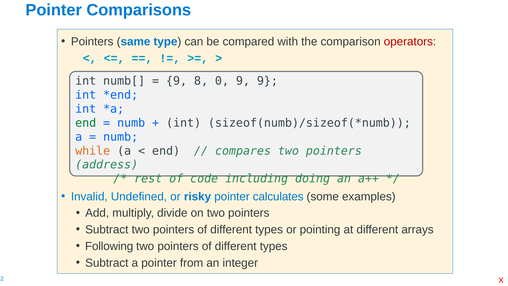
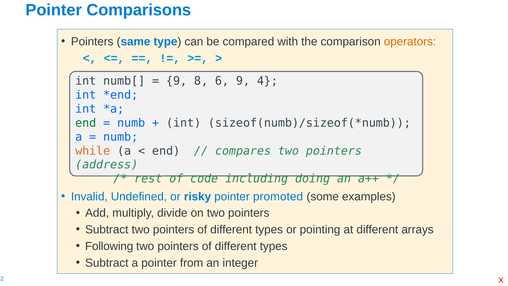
operators colour: red -> orange
0: 0 -> 6
9 9: 9 -> 4
calculates: calculates -> promoted
